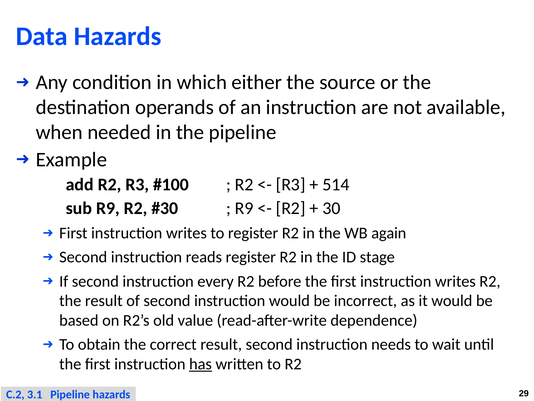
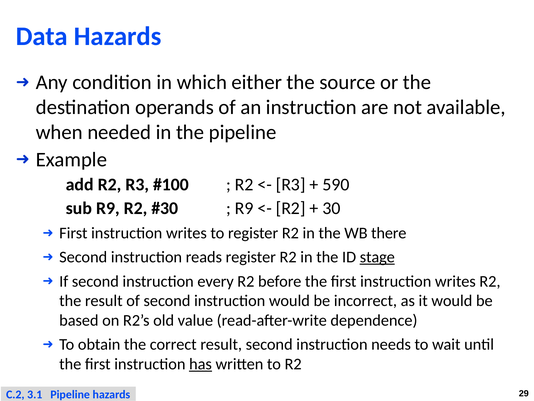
514: 514 -> 590
again: again -> there
stage underline: none -> present
